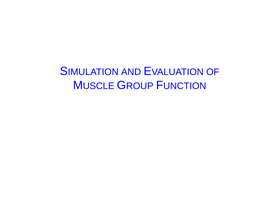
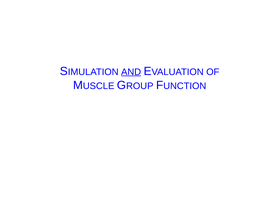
AND underline: none -> present
